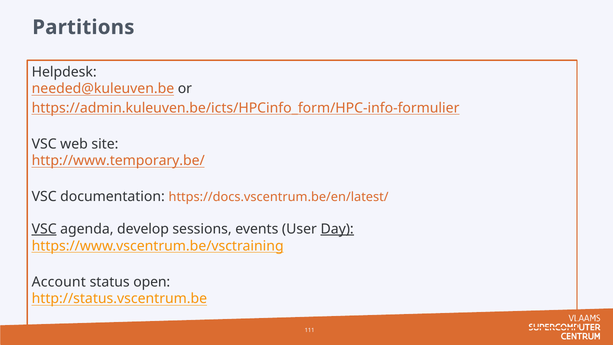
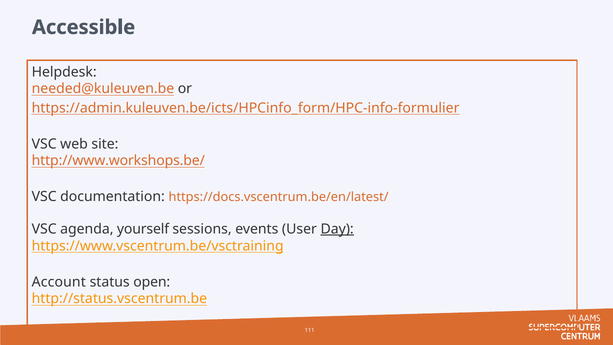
Partitions: Partitions -> Accessible
http://www.temporary.be/: http://www.temporary.be/ -> http://www.workshops.be/
VSC at (44, 229) underline: present -> none
develop: develop -> yourself
